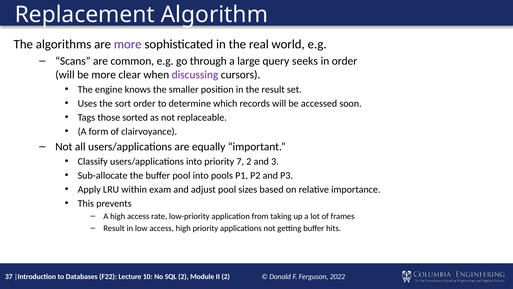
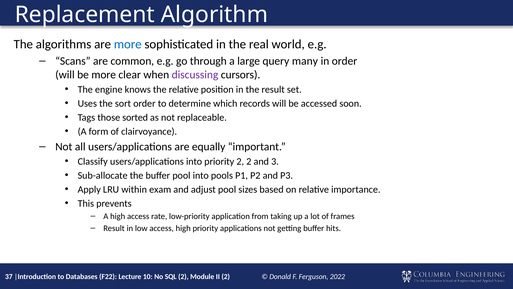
more at (128, 44) colour: purple -> blue
seeks: seeks -> many
the smaller: smaller -> relative
priority 7: 7 -> 2
